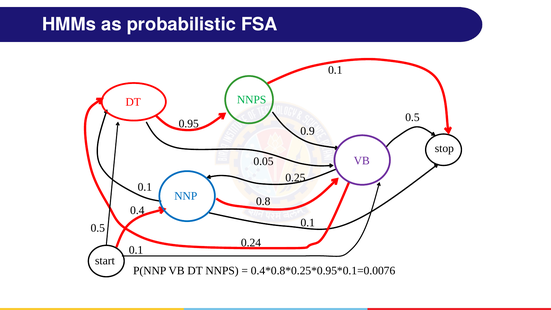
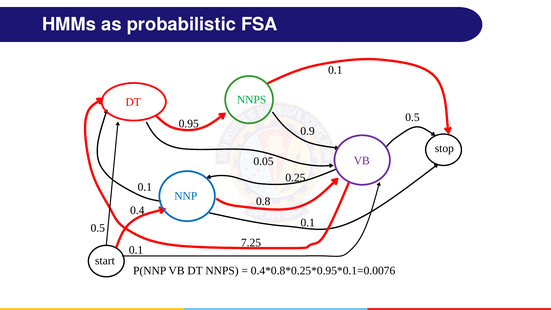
0.24: 0.24 -> 7.25
